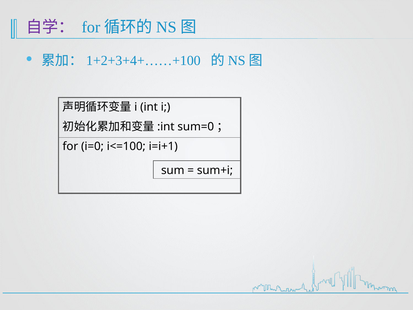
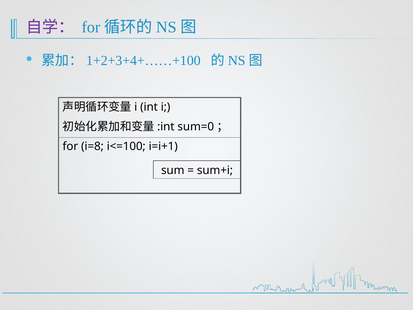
i=0: i=0 -> i=8
